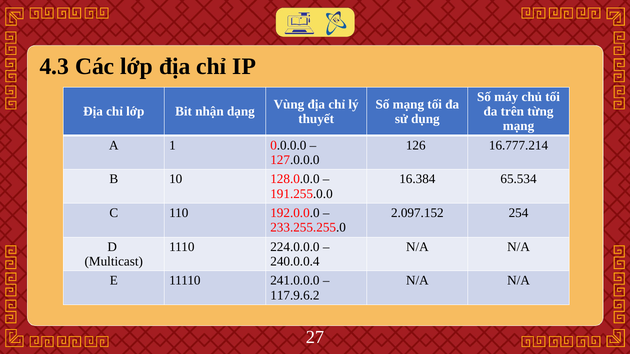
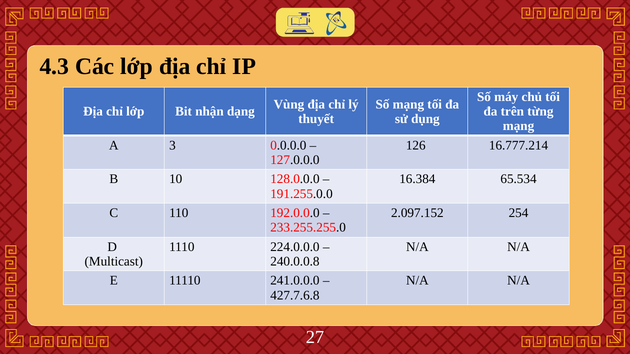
1: 1 -> 3
240.0.0.4: 240.0.0.4 -> 240.0.0.8
117.9.6.2: 117.9.6.2 -> 427.7.6.8
